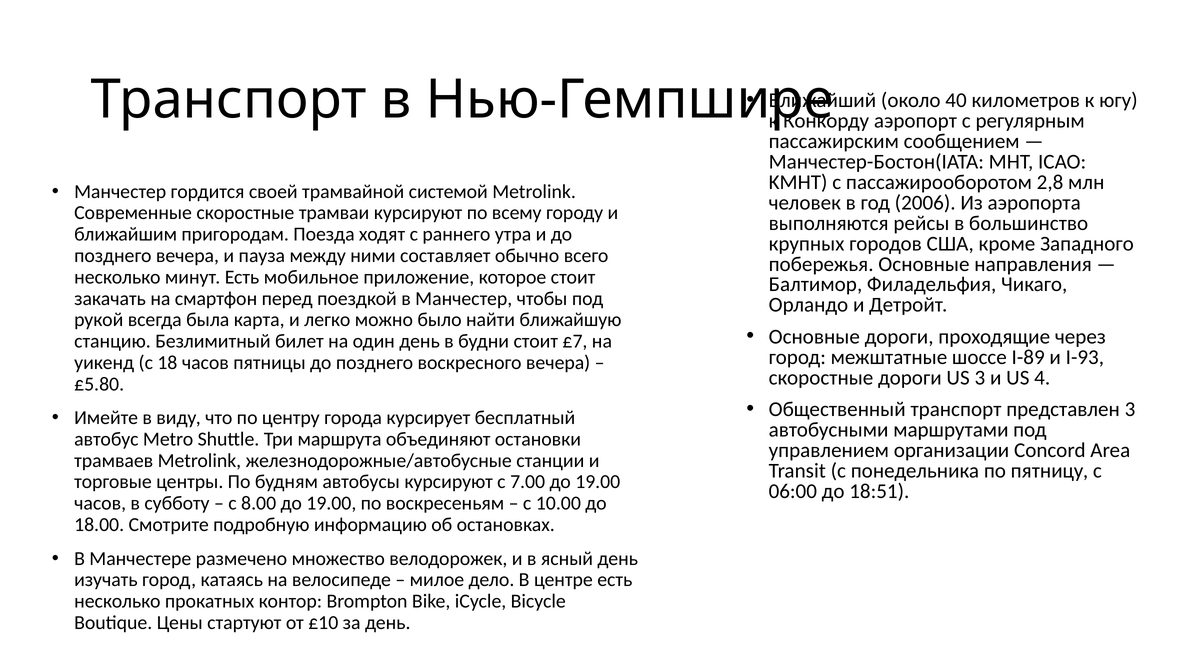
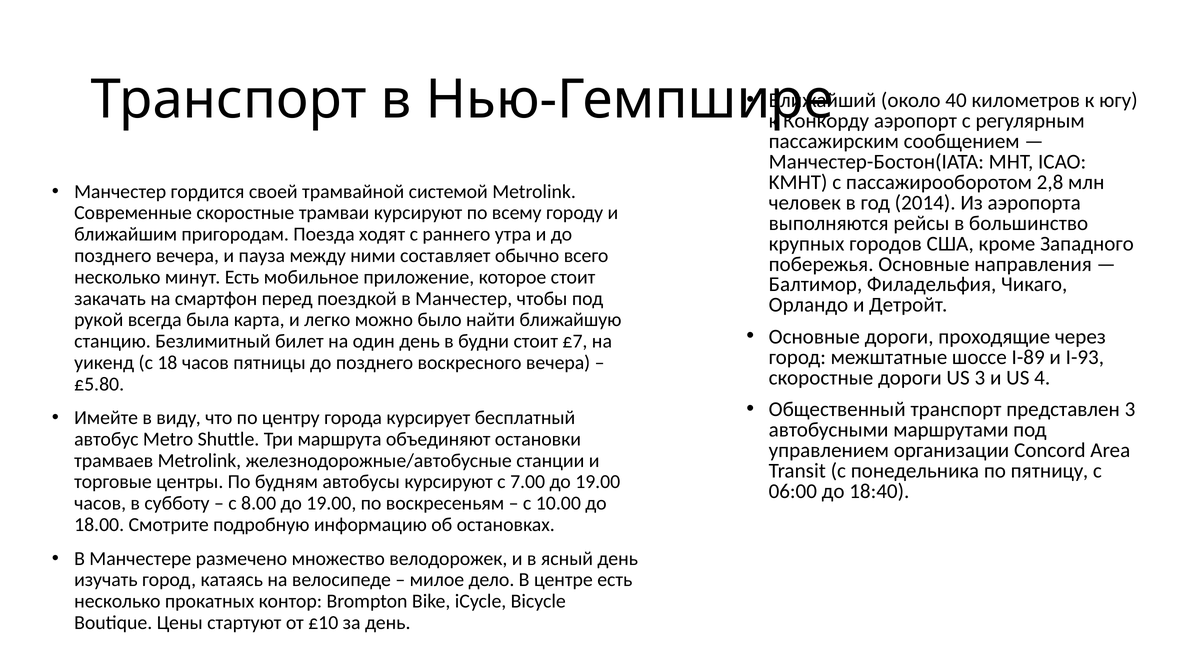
2006: 2006 -> 2014
18:51: 18:51 -> 18:40
